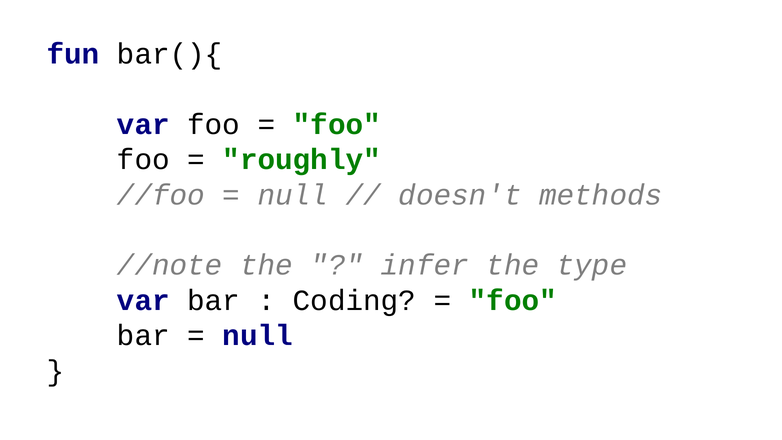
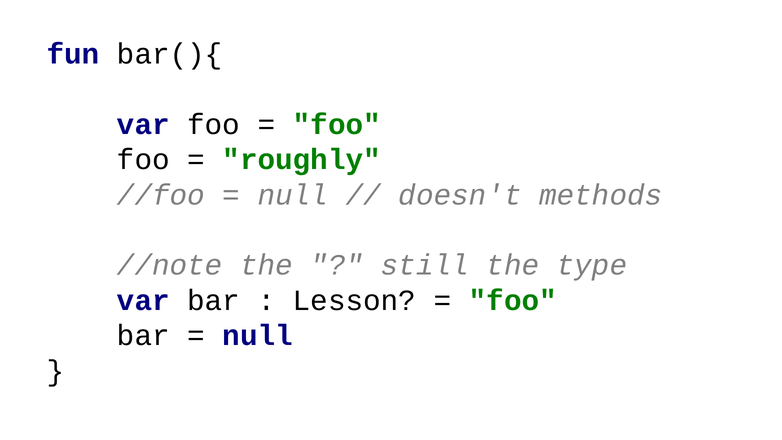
infer: infer -> still
Coding: Coding -> Lesson
